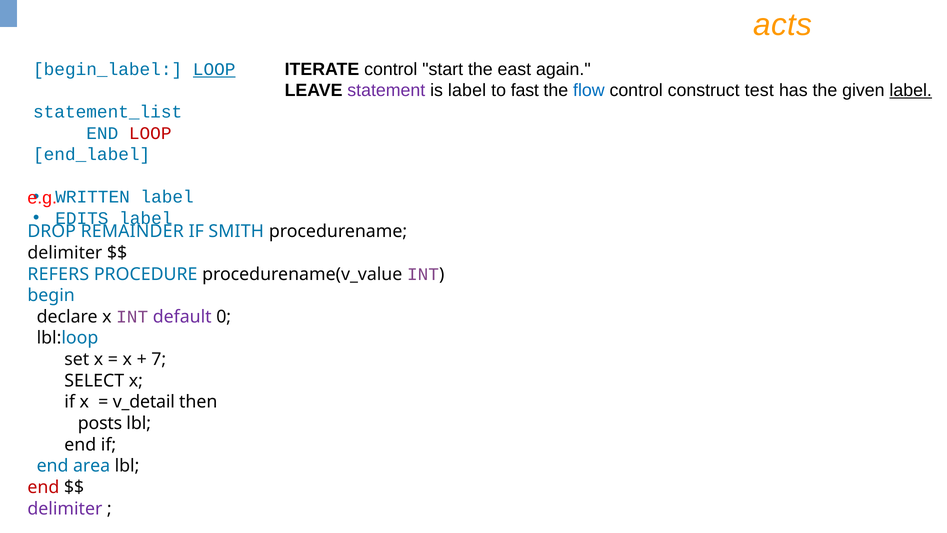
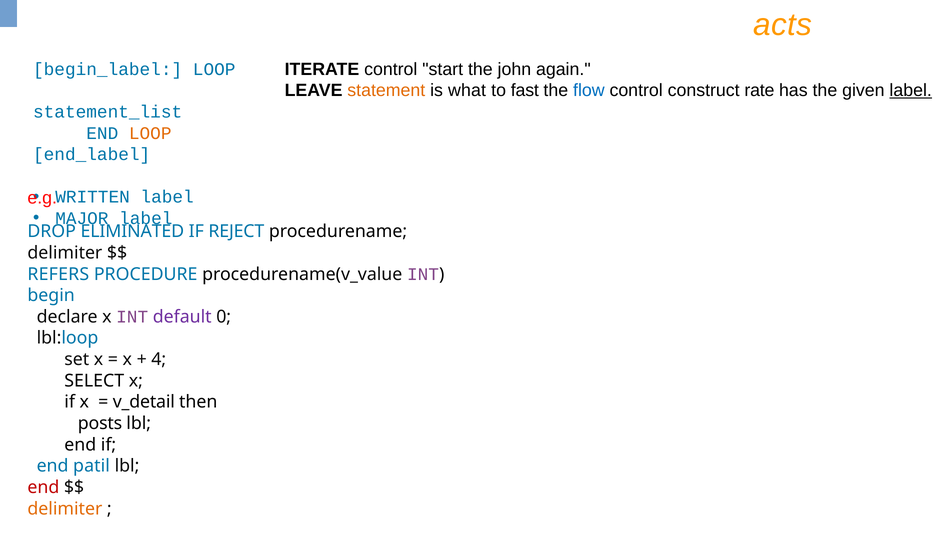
east: east -> john
LOOP at (214, 69) underline: present -> none
statement colour: purple -> orange
is label: label -> what
test: test -> rate
LOOP at (150, 133) colour: red -> orange
EDITS: EDITS -> MAJOR
REMAINDER: REMAINDER -> ELIMINATED
SMITH: SMITH -> REJECT
7: 7 -> 4
area: area -> patil
delimiter at (65, 508) colour: purple -> orange
